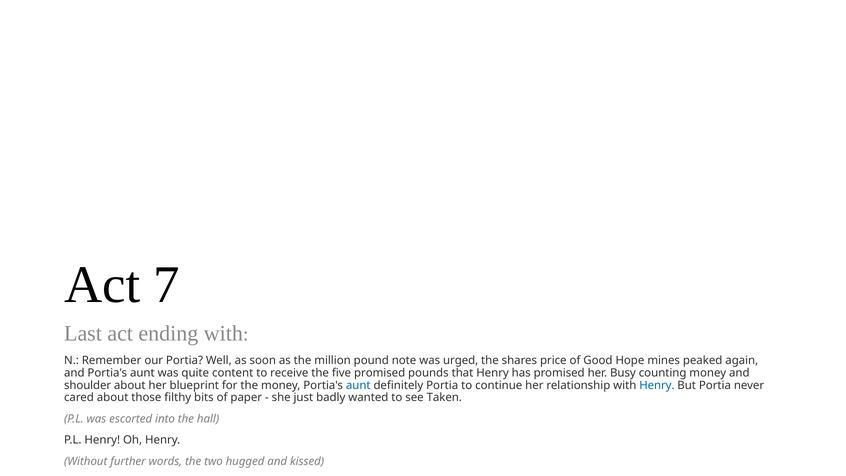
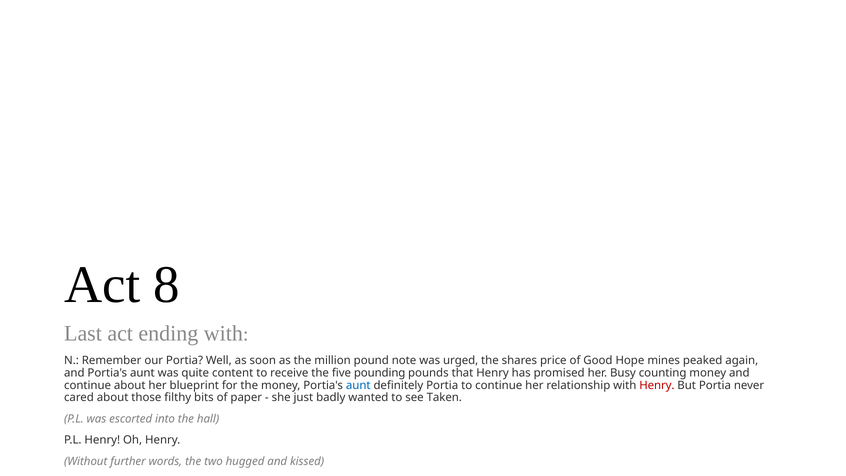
7: 7 -> 8
five promised: promised -> pounding
shoulder at (88, 385): shoulder -> continue
Henry at (657, 385) colour: blue -> red
